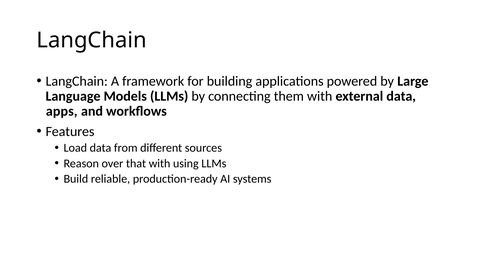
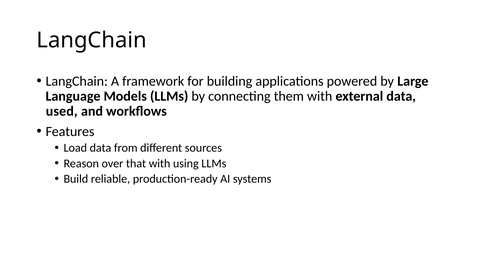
apps: apps -> used
